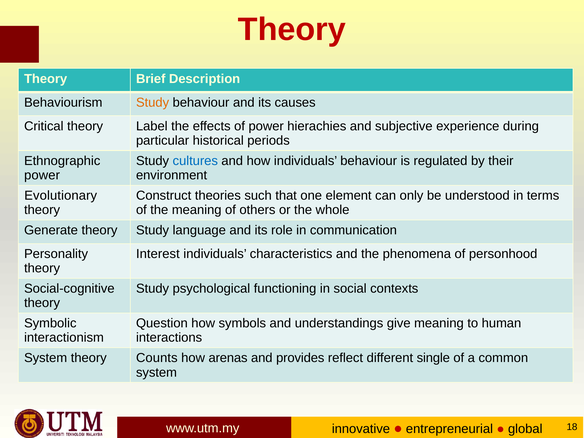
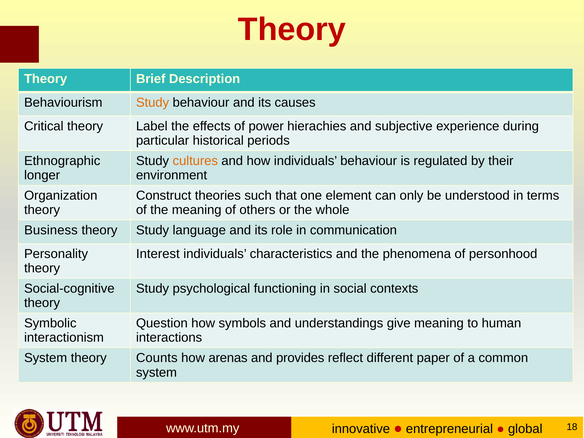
cultures colour: blue -> orange
power at (42, 175): power -> longer
Evolutionary: Evolutionary -> Organization
Generate: Generate -> Business
single: single -> paper
